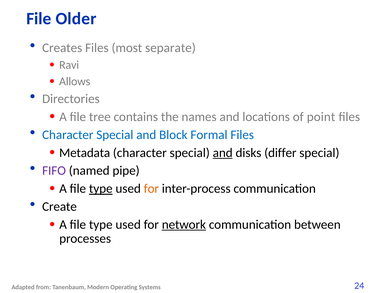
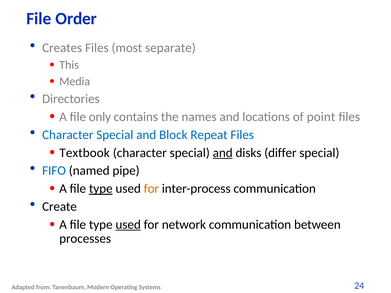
Older: Older -> Order
Ravi: Ravi -> This
Allows: Allows -> Media
tree: tree -> only
Formal: Formal -> Repeat
Metadata: Metadata -> Textbook
FIFO colour: purple -> blue
used at (128, 225) underline: none -> present
network underline: present -> none
